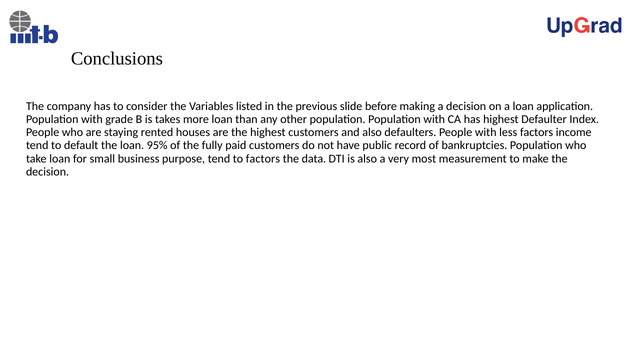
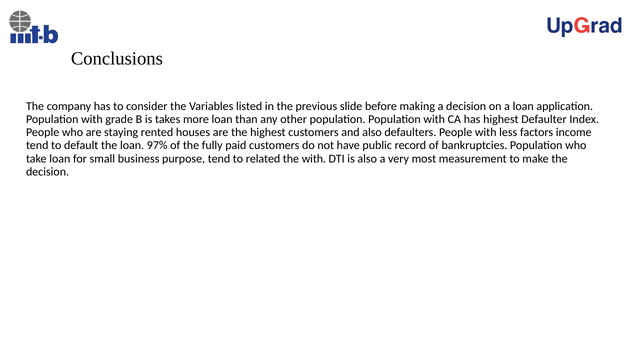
95%: 95% -> 97%
to factors: factors -> related
the data: data -> with
